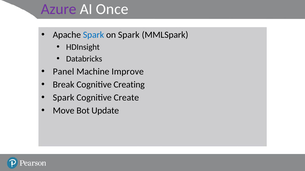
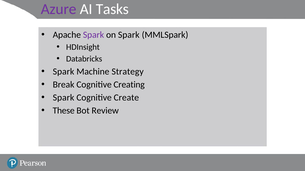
Once: Once -> Tasks
Spark at (94, 35) colour: blue -> purple
Panel at (64, 72): Panel -> Spark
Improve: Improve -> Strategy
Move: Move -> These
Update: Update -> Review
